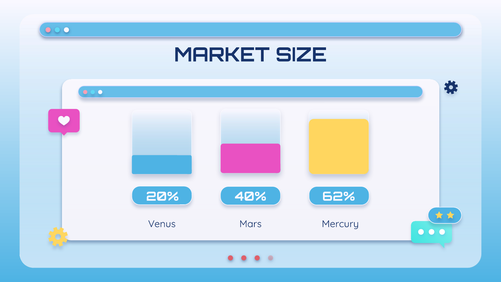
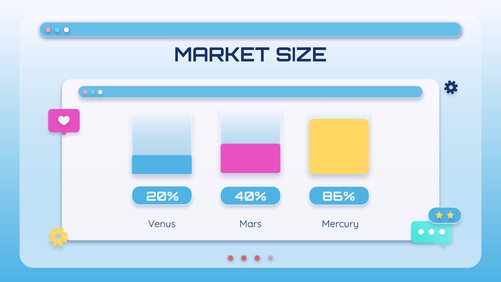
62%: 62% -> 86%
